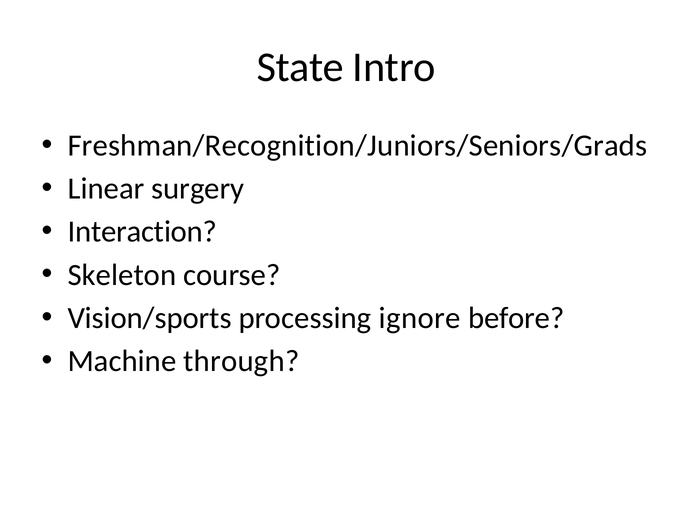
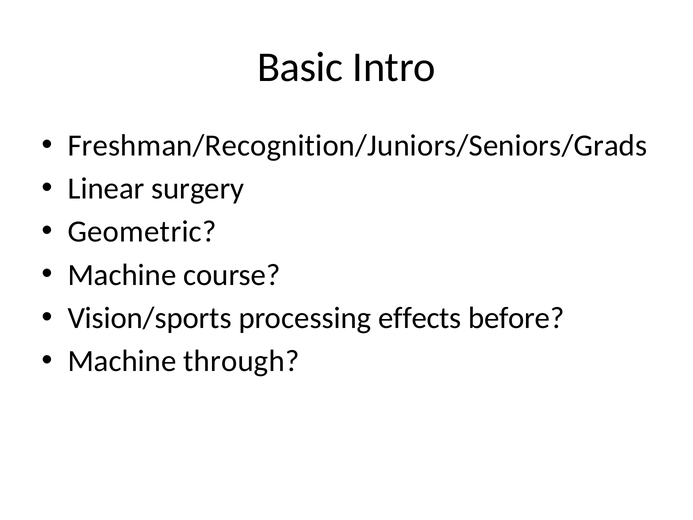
State: State -> Basic
Interaction: Interaction -> Geometric
Skeleton at (122, 275): Skeleton -> Machine
ignore: ignore -> effects
